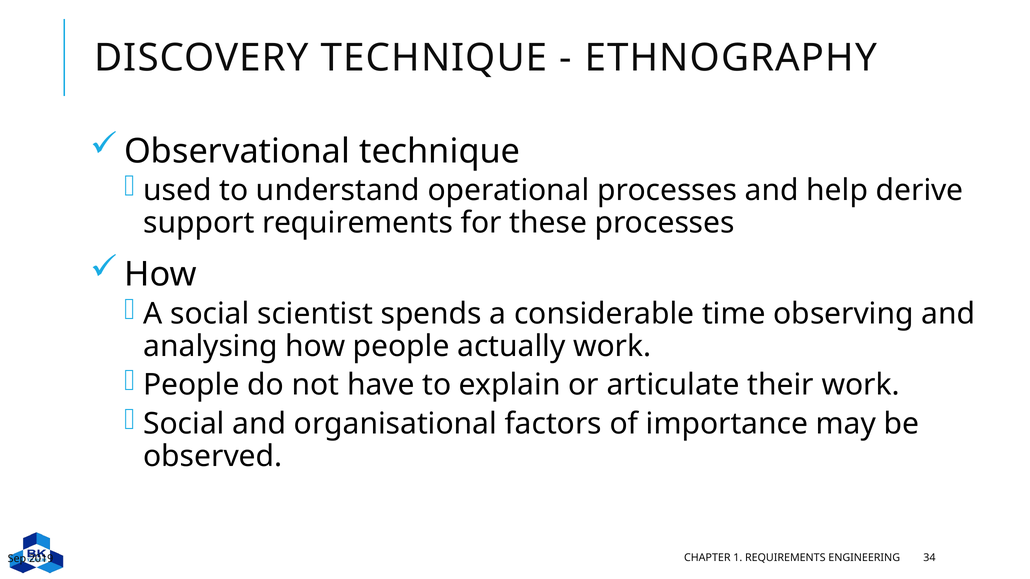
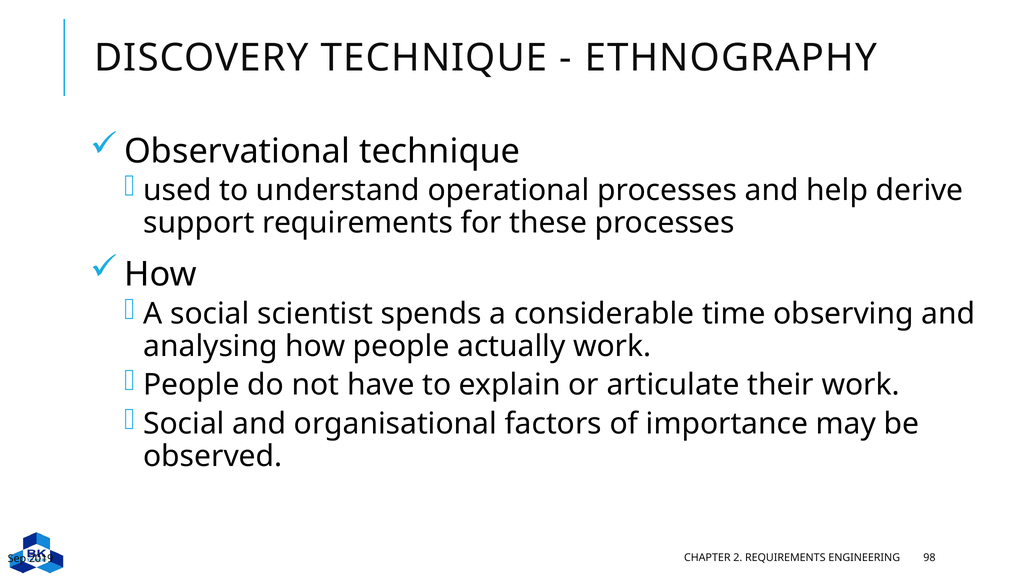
1: 1 -> 2
34: 34 -> 98
